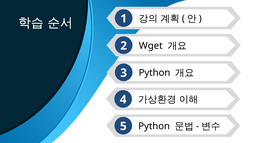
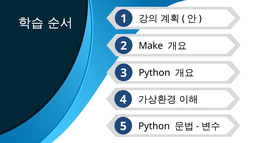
Wget: Wget -> Make
